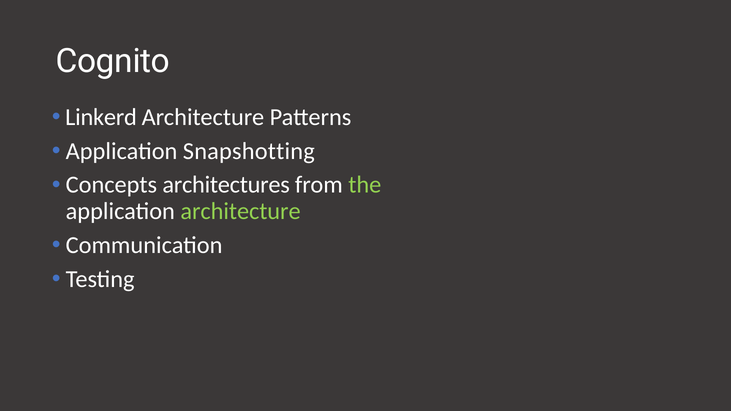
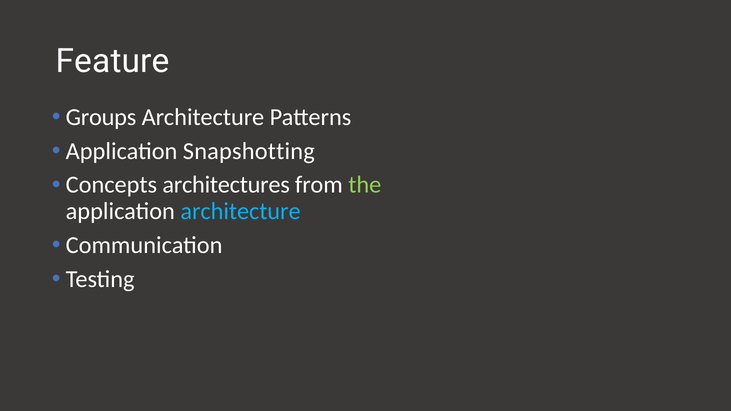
Cognito: Cognito -> Feature
Linkerd: Linkerd -> Groups
architecture at (241, 211) colour: light green -> light blue
